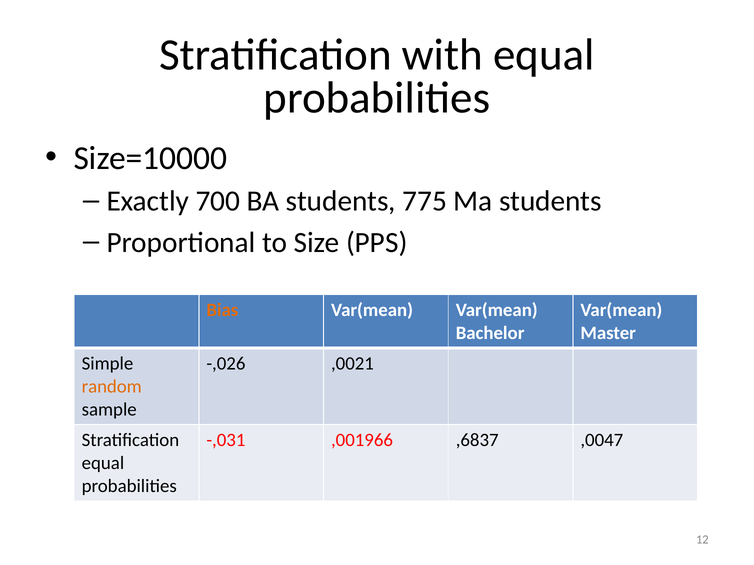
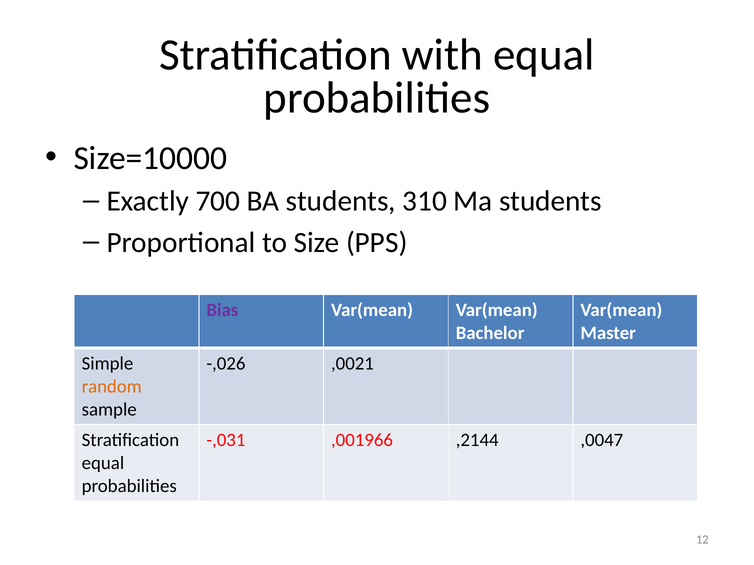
775: 775 -> 310
Bias colour: orange -> purple
,6837: ,6837 -> ,2144
